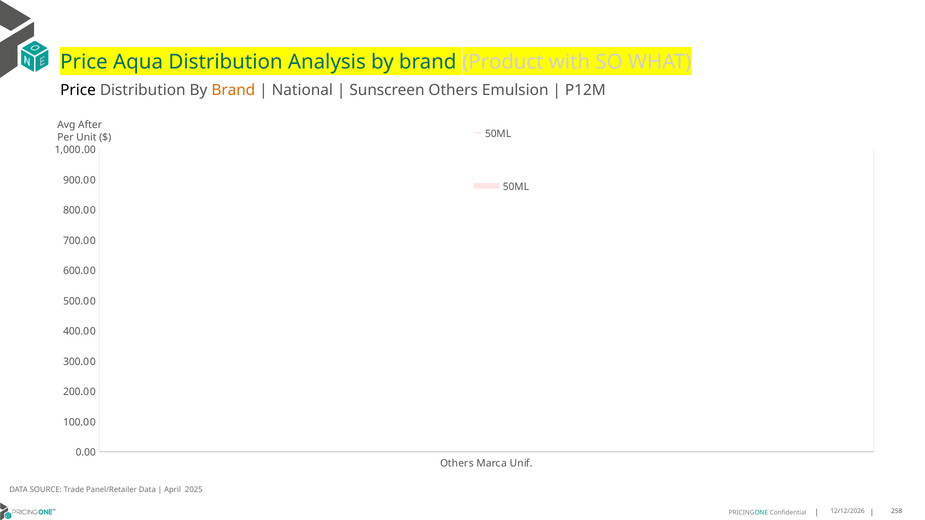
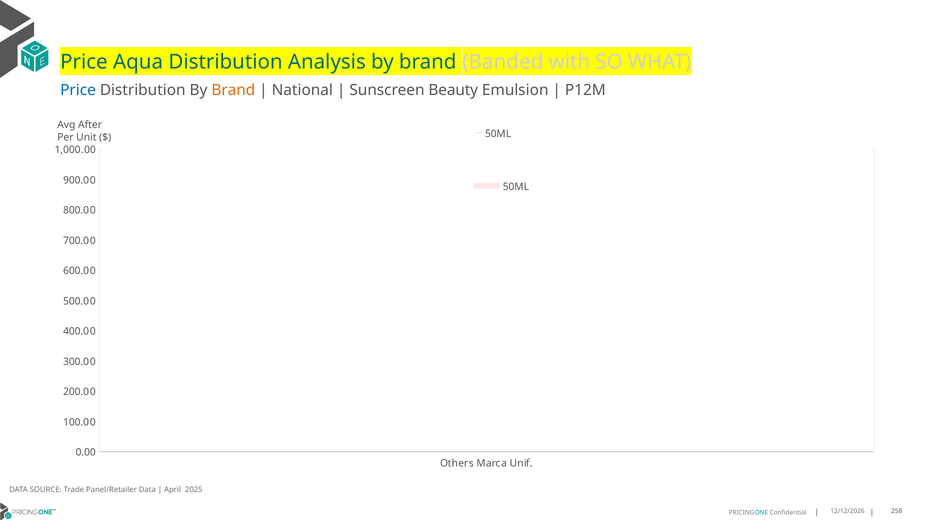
Product: Product -> Banded
Price at (78, 90) colour: black -> blue
Sunscreen Others: Others -> Beauty
